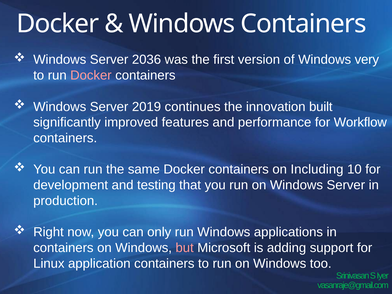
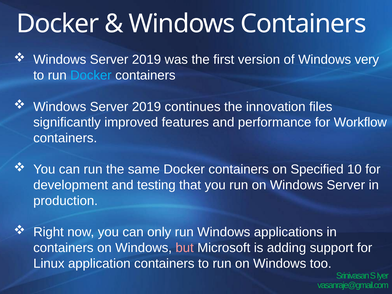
2036 at (146, 60): 2036 -> 2019
Docker at (91, 75) colour: pink -> light blue
built: built -> files
Including: Including -> Specified
